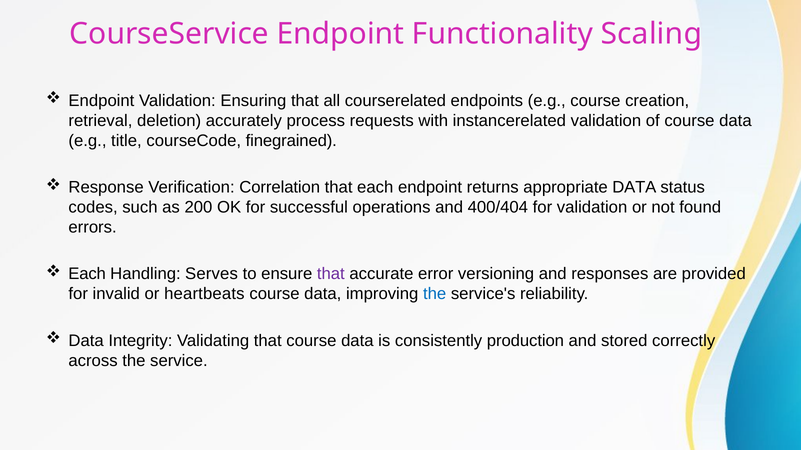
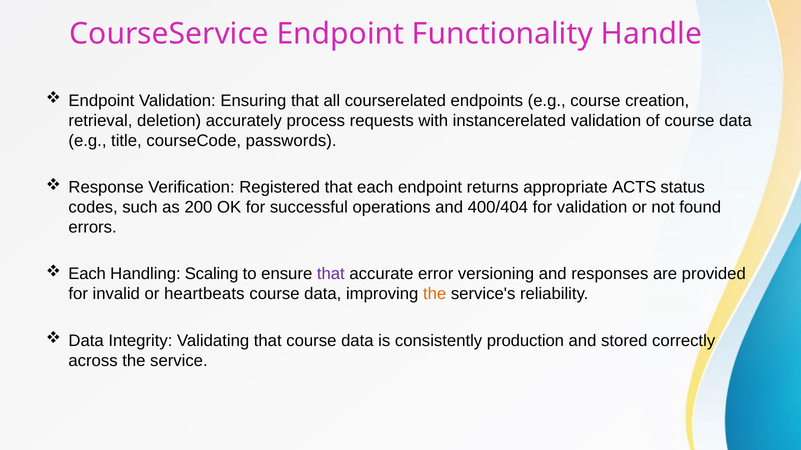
Scaling: Scaling -> Handle
finegrained: finegrained -> passwords
Correlation: Correlation -> Registered
appropriate DATA: DATA -> ACTS
Serves: Serves -> Scaling
the at (435, 294) colour: blue -> orange
